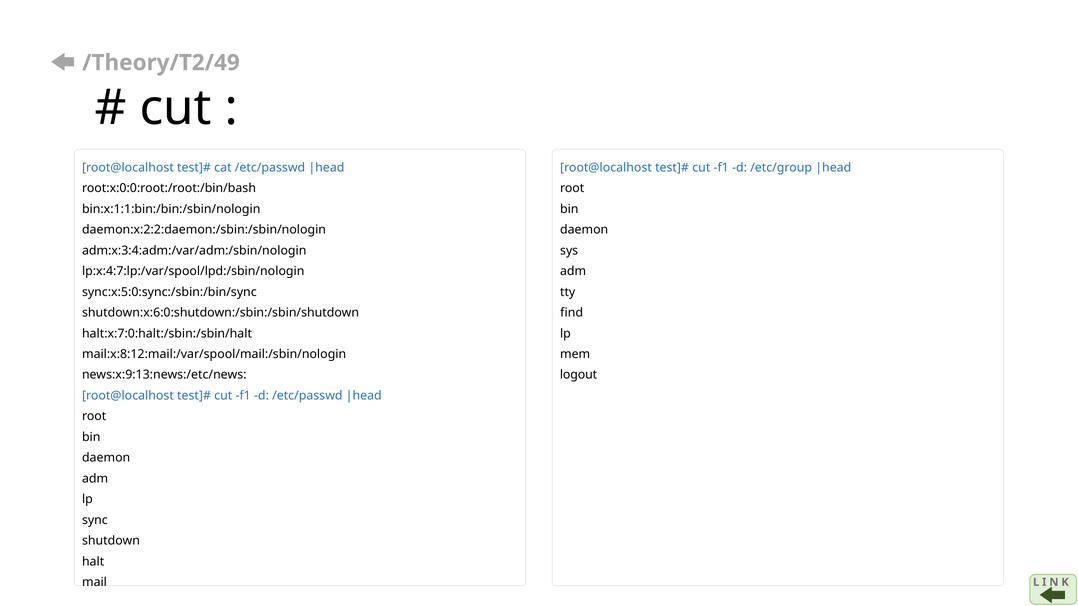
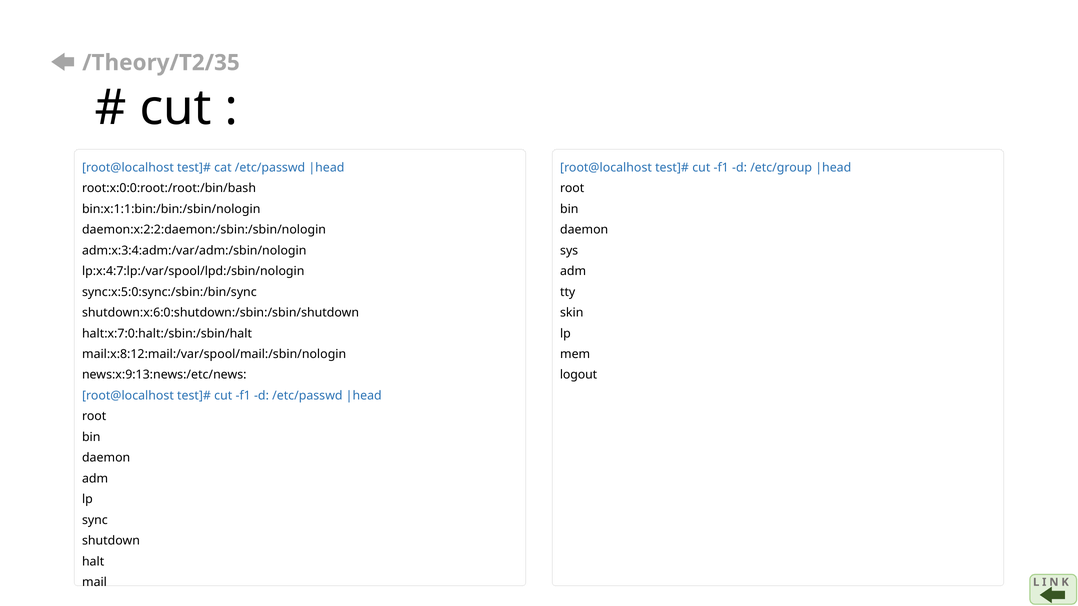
/Theory/T2/49: /Theory/T2/49 -> /Theory/T2/35
find: find -> skin
